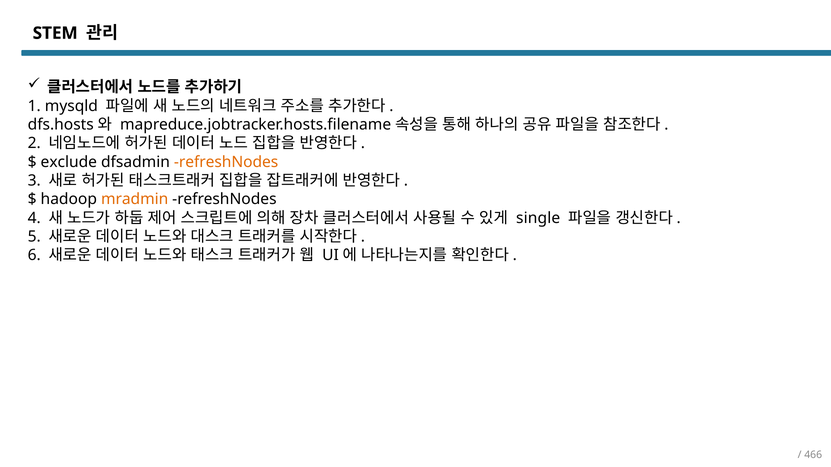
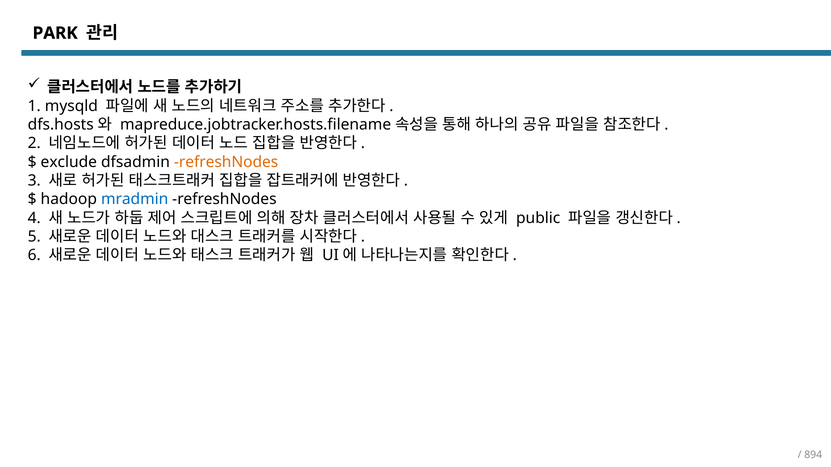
STEM: STEM -> PARK
mradmin colour: orange -> blue
single: single -> public
466: 466 -> 894
